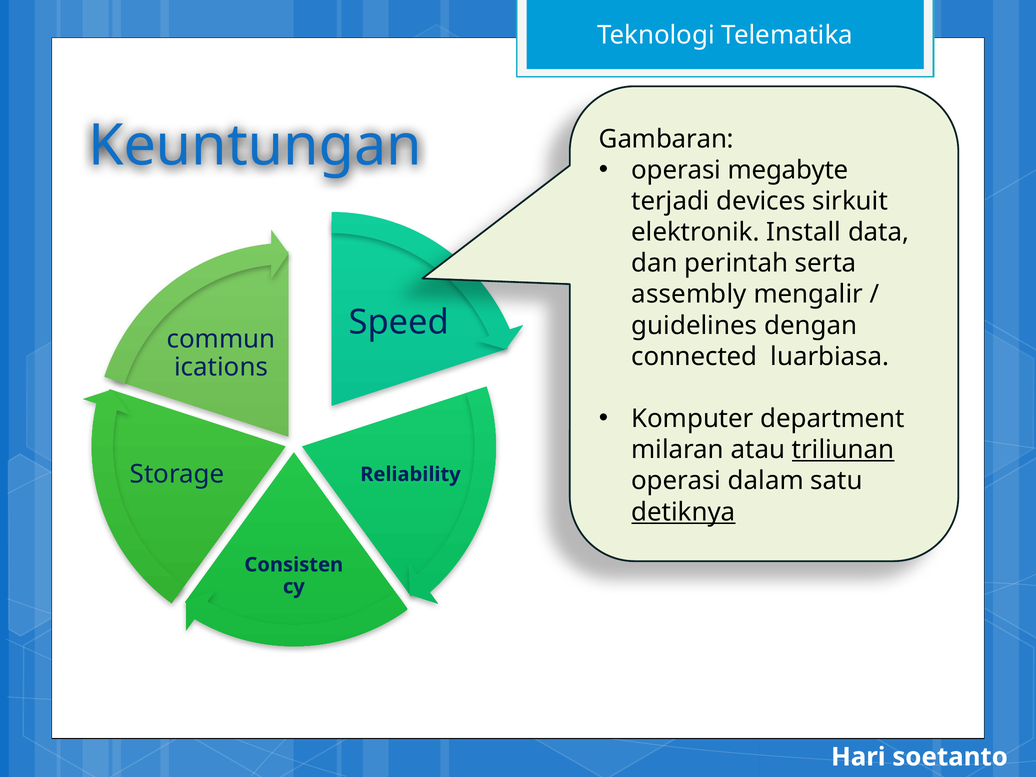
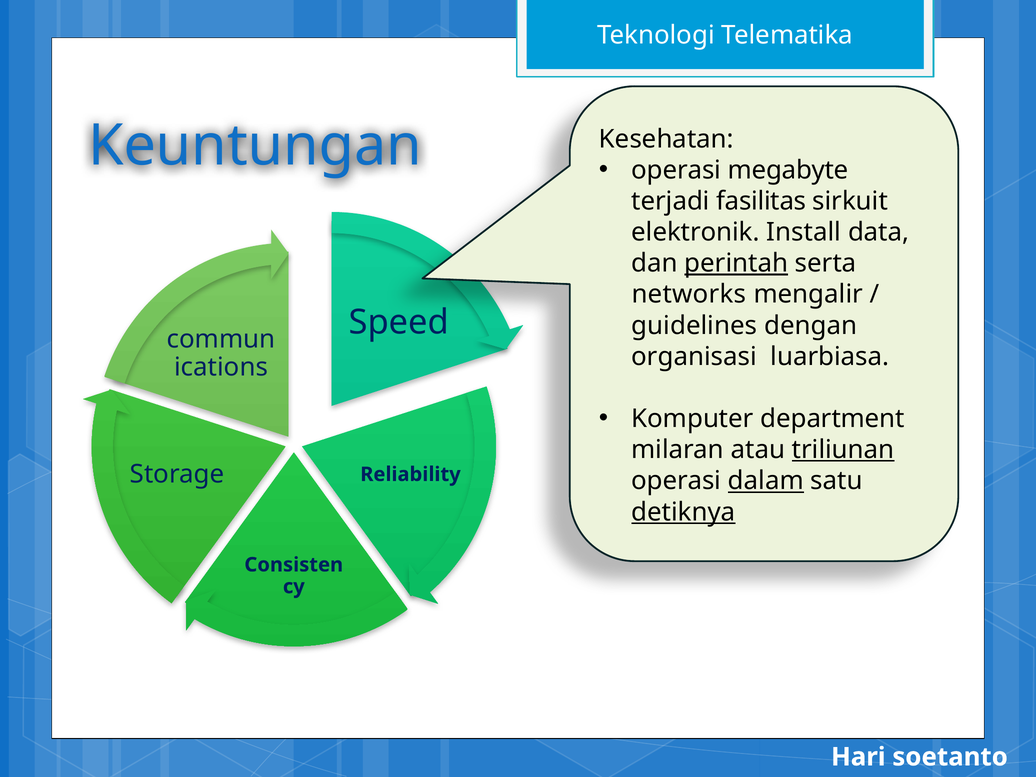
Gambaran: Gambaran -> Kesehatan
devices: devices -> fasilitas
perintah underline: none -> present
assembly: assembly -> networks
connected: connected -> organisasi
dalam underline: none -> present
